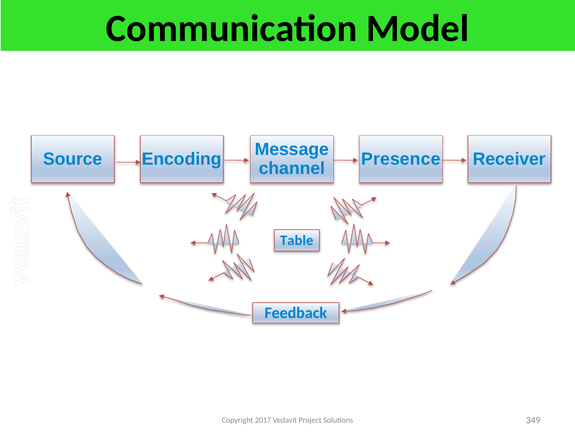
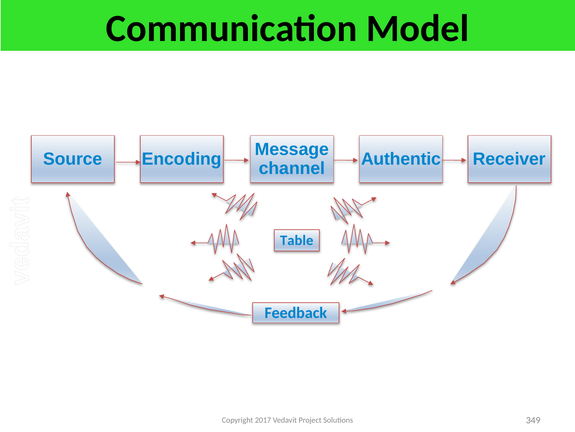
Presence: Presence -> Authentic
